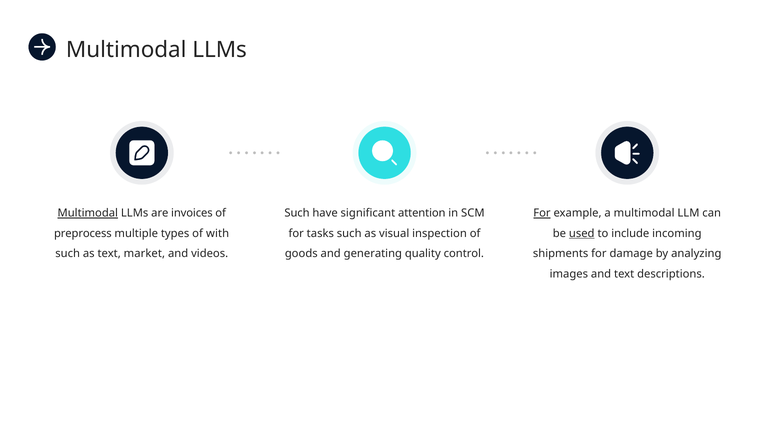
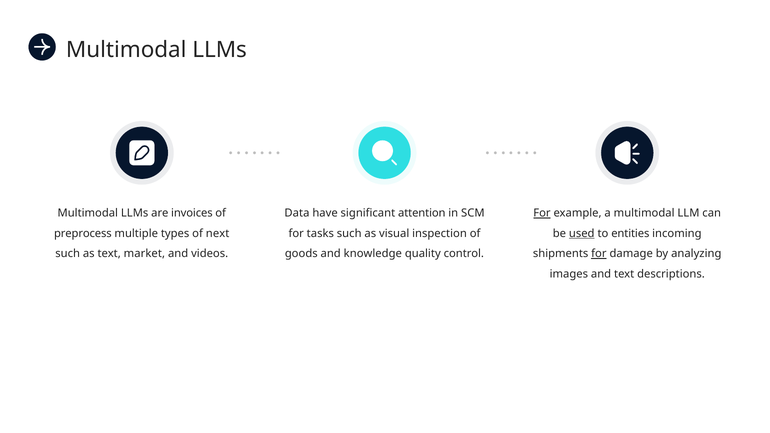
Multimodal at (88, 213) underline: present -> none
Such at (297, 213): Such -> Data
with: with -> next
include: include -> entities
generating: generating -> knowledge
for at (599, 254) underline: none -> present
